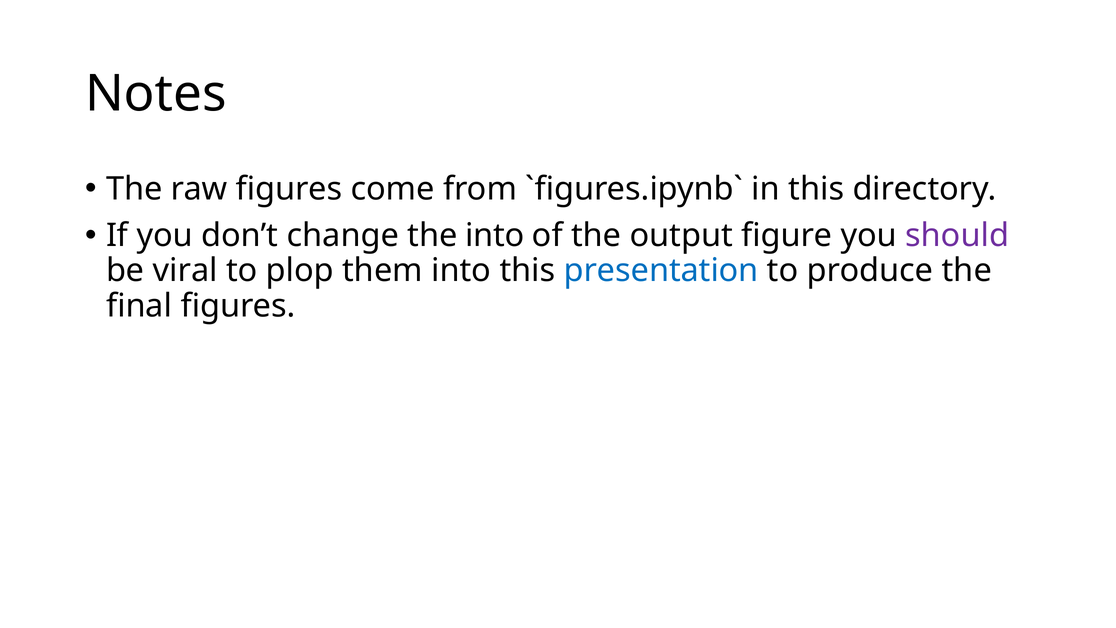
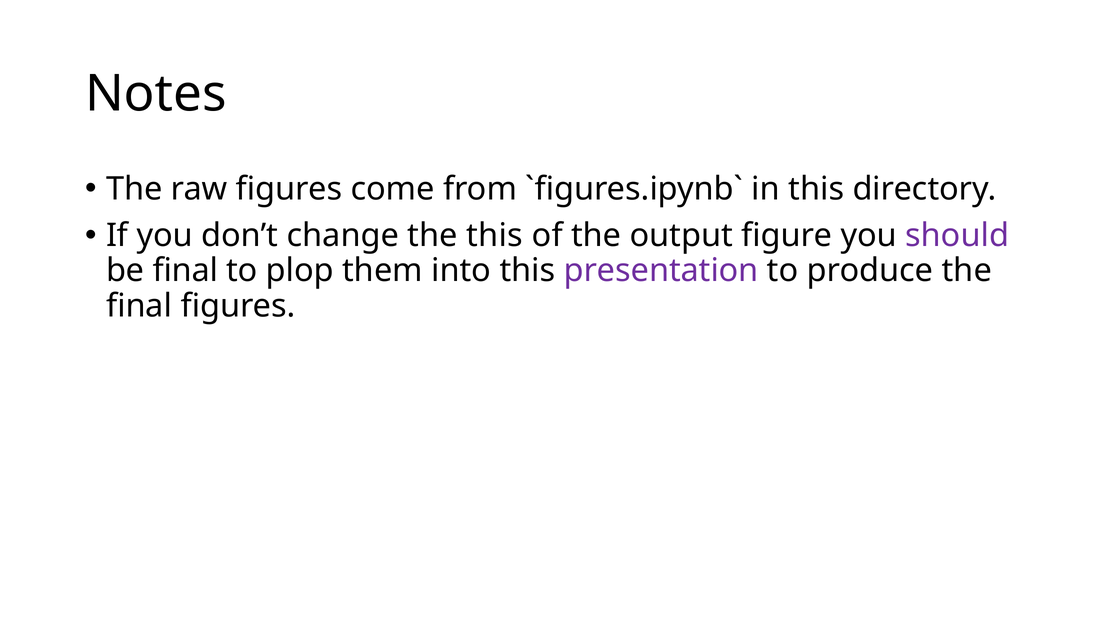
the into: into -> this
be viral: viral -> final
presentation colour: blue -> purple
